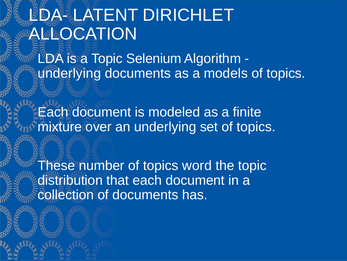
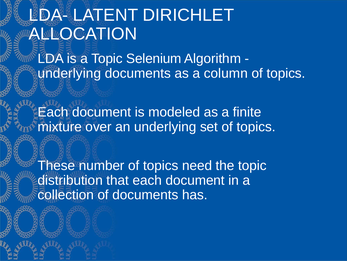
models: models -> column
word: word -> need
